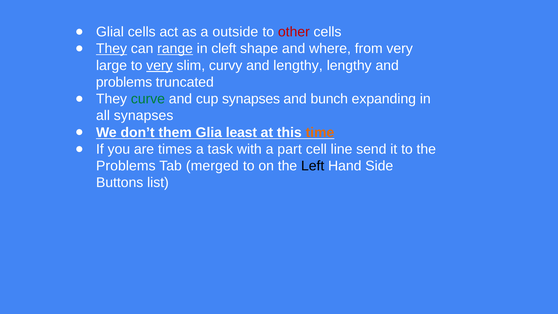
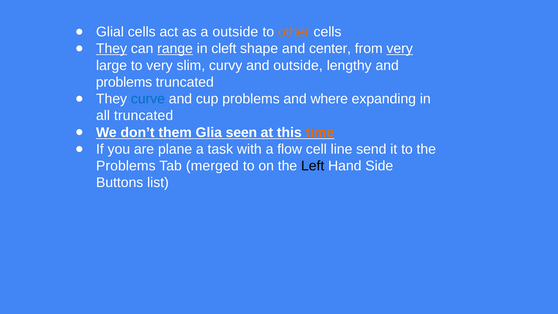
other colour: red -> orange
where: where -> center
very at (400, 49) underline: none -> present
very at (159, 65) underline: present -> none
and lengthy: lengthy -> outside
curve colour: green -> blue
cup synapses: synapses -> problems
bunch: bunch -> where
all synapses: synapses -> truncated
least: least -> seen
times: times -> plane
part: part -> flow
